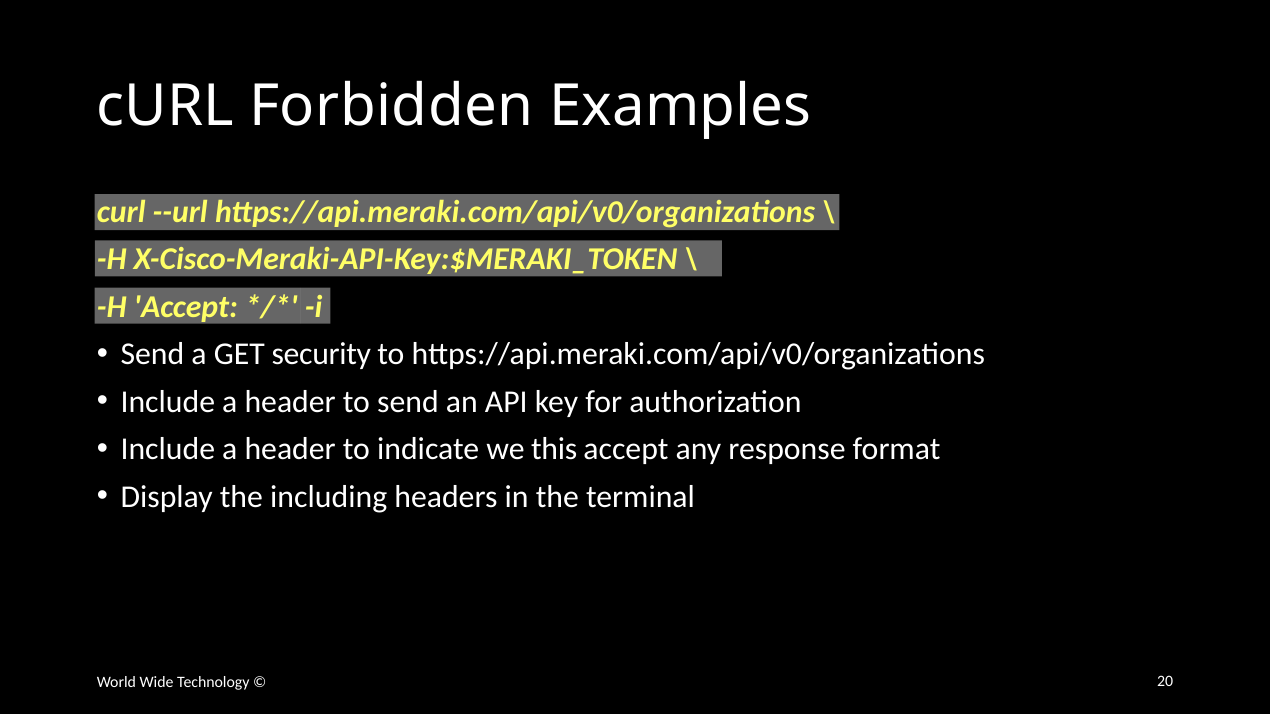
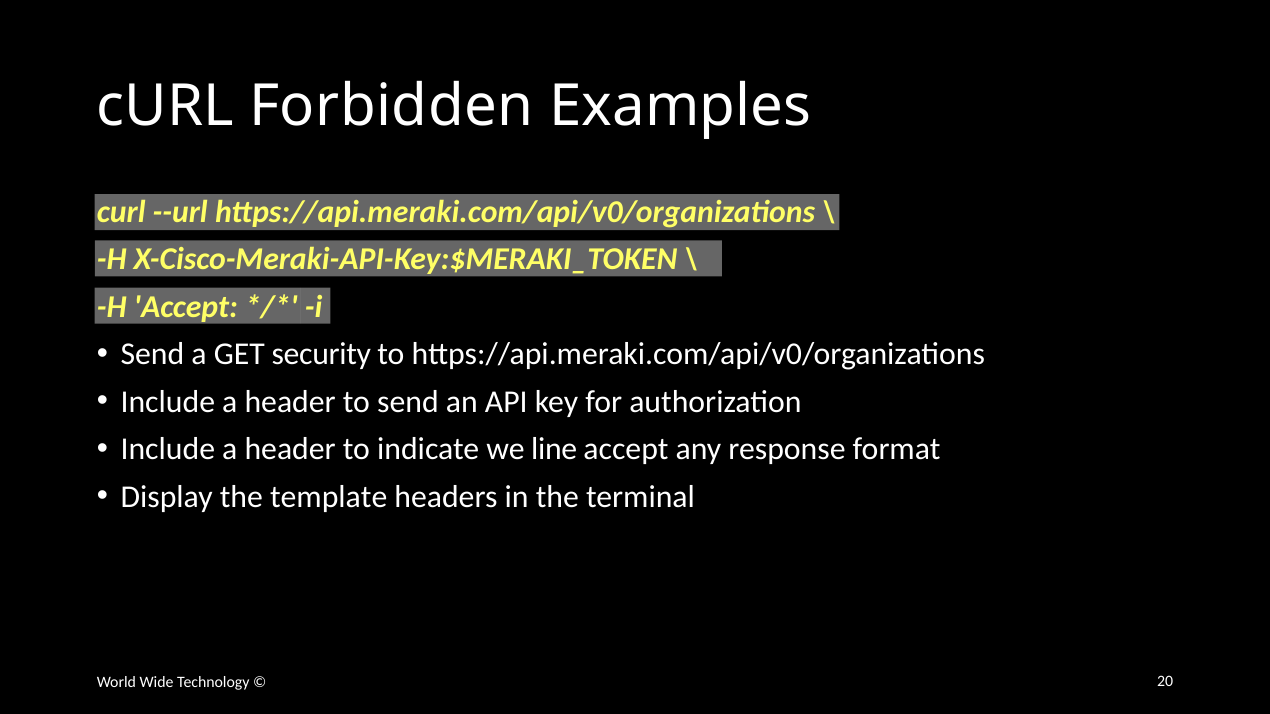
this: this -> line
including: including -> template
